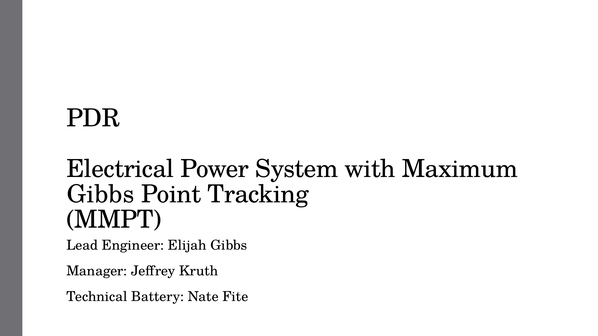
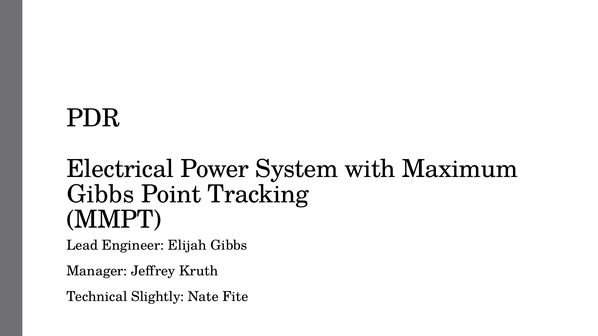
Battery: Battery -> Slightly
